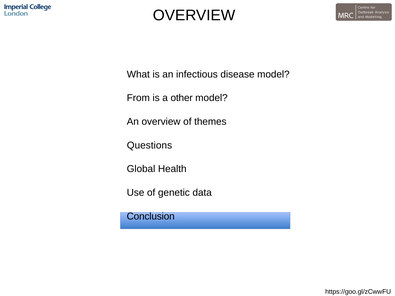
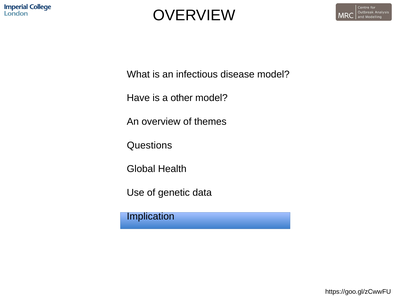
From: From -> Have
Conclusion: Conclusion -> Implication
